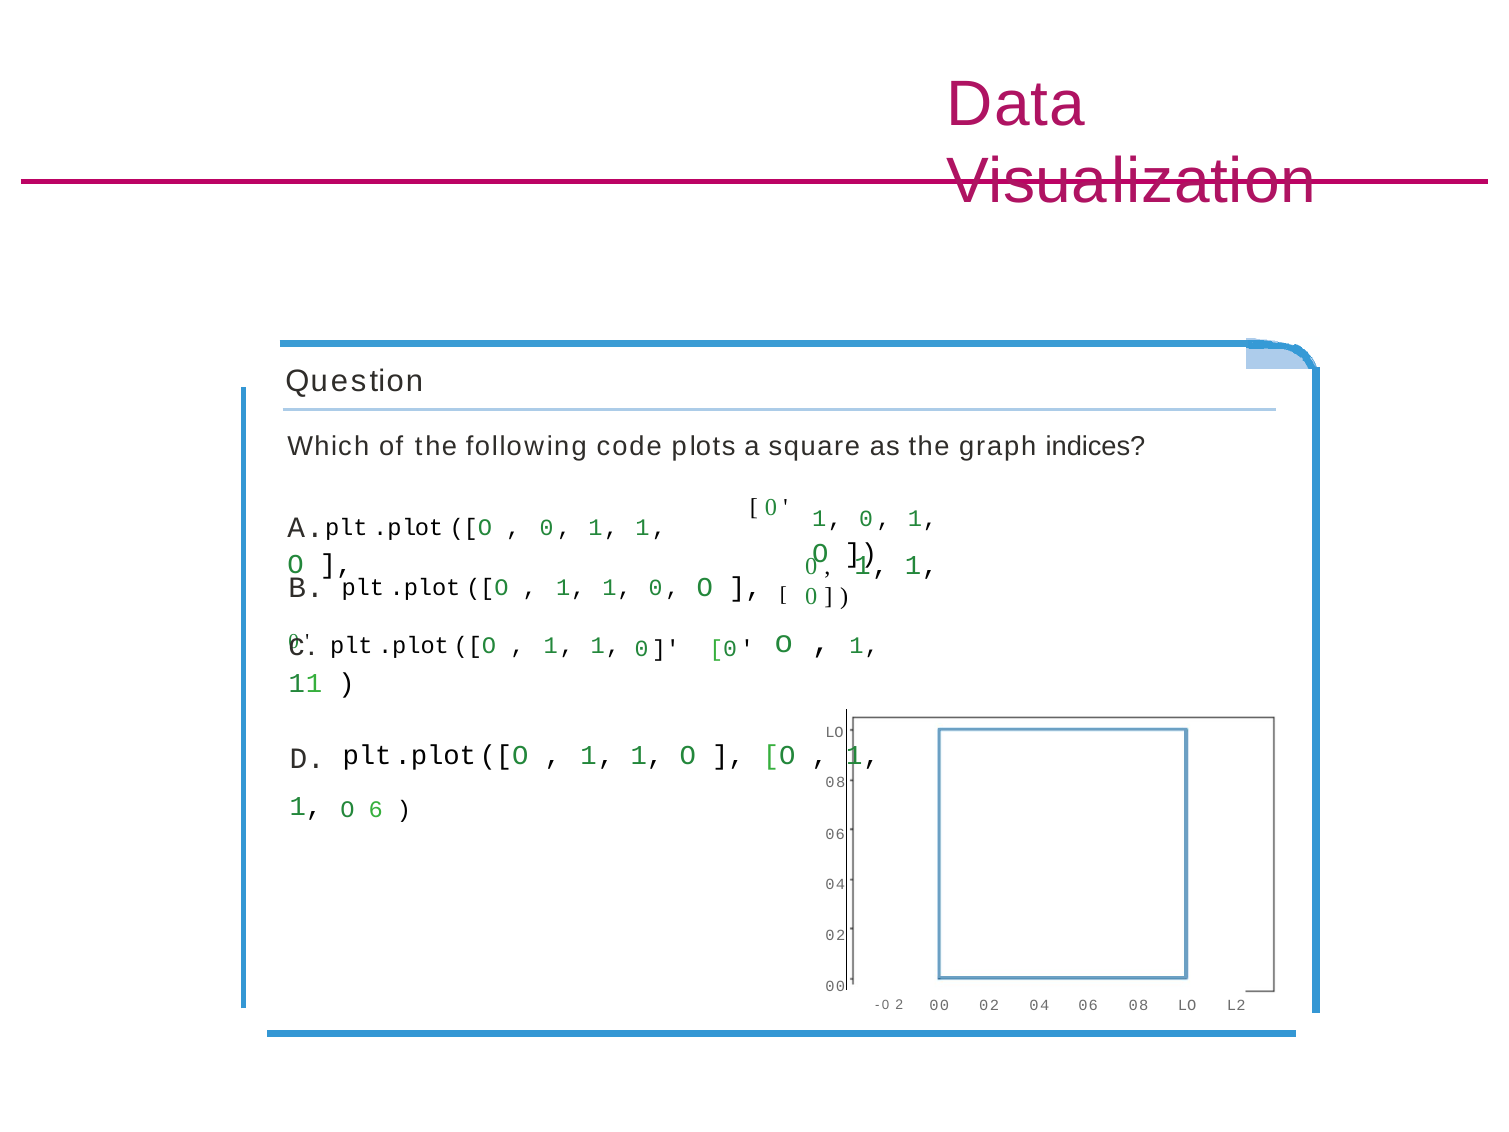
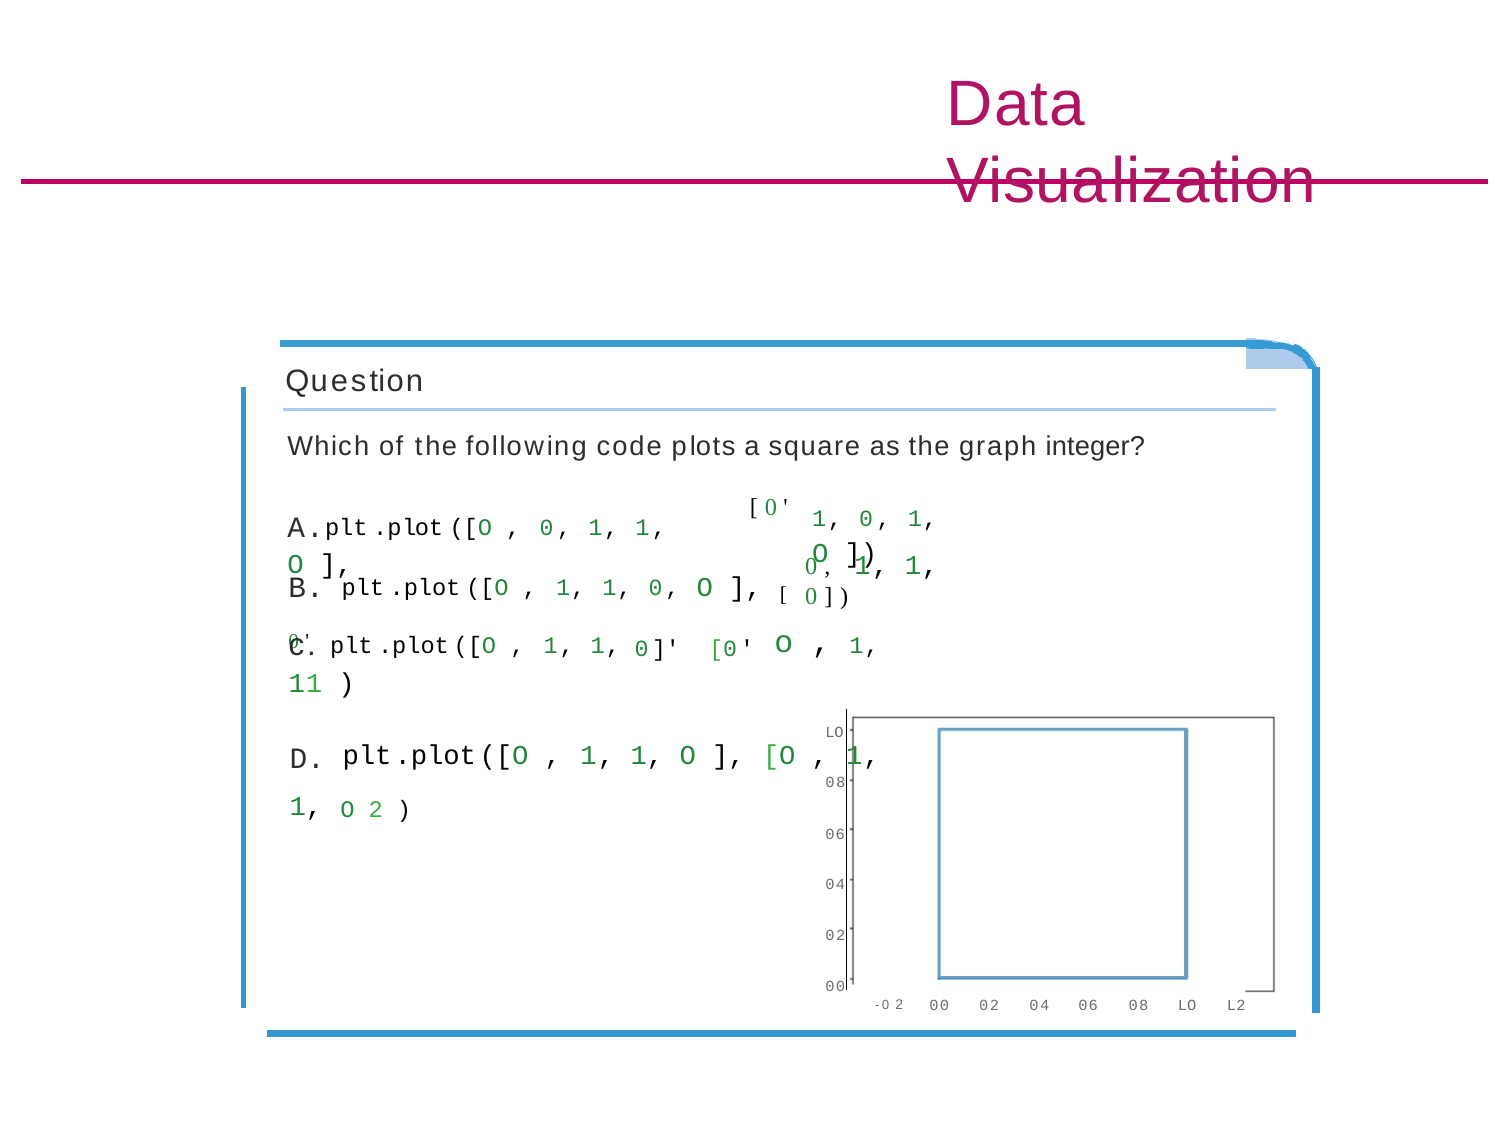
indices: indices -> integer
O 6: 6 -> 2
